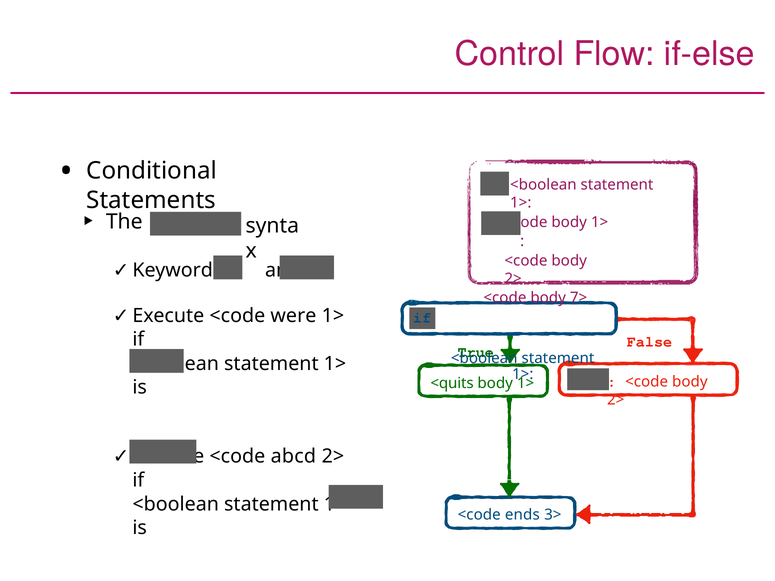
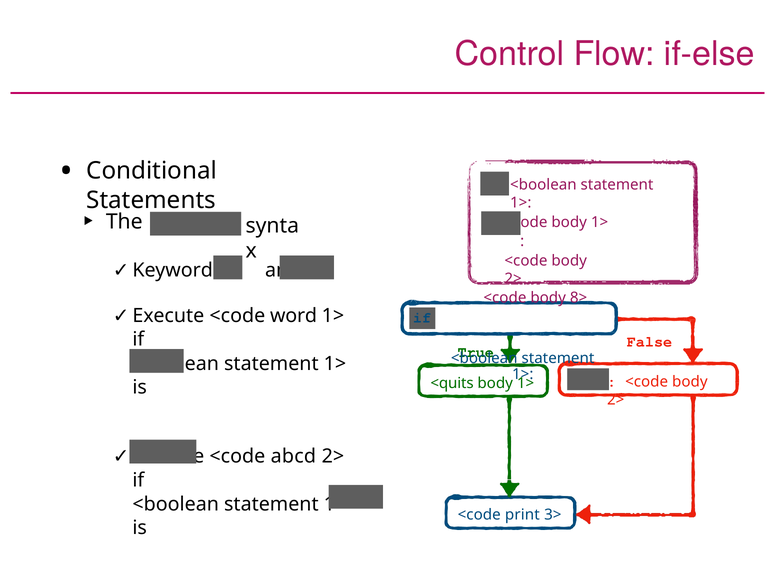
7>: 7> -> 8>
were: were -> word
ends: ends -> print
